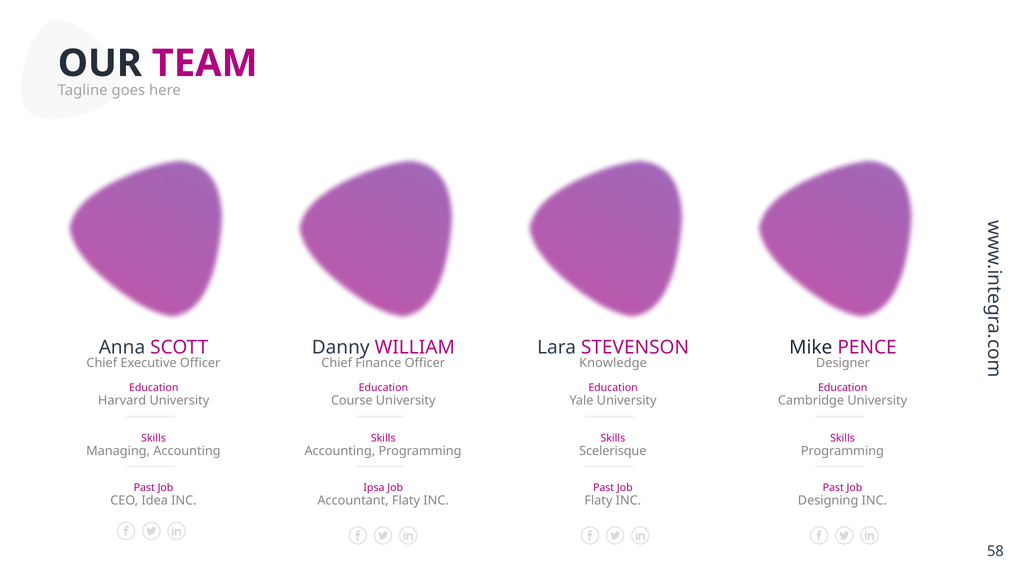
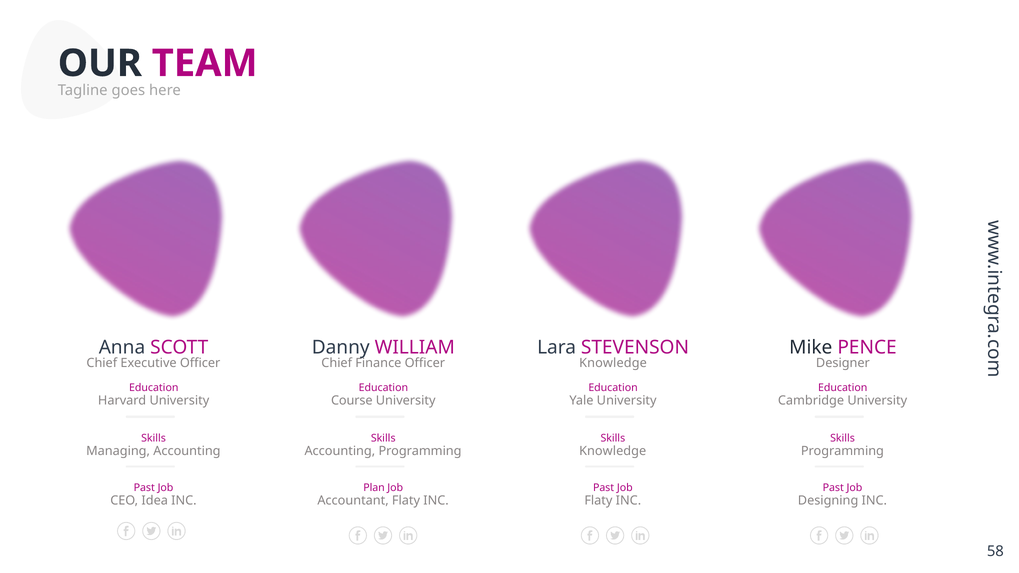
Scelerisque at (613, 451): Scelerisque -> Knowledge
Ipsa: Ipsa -> Plan
